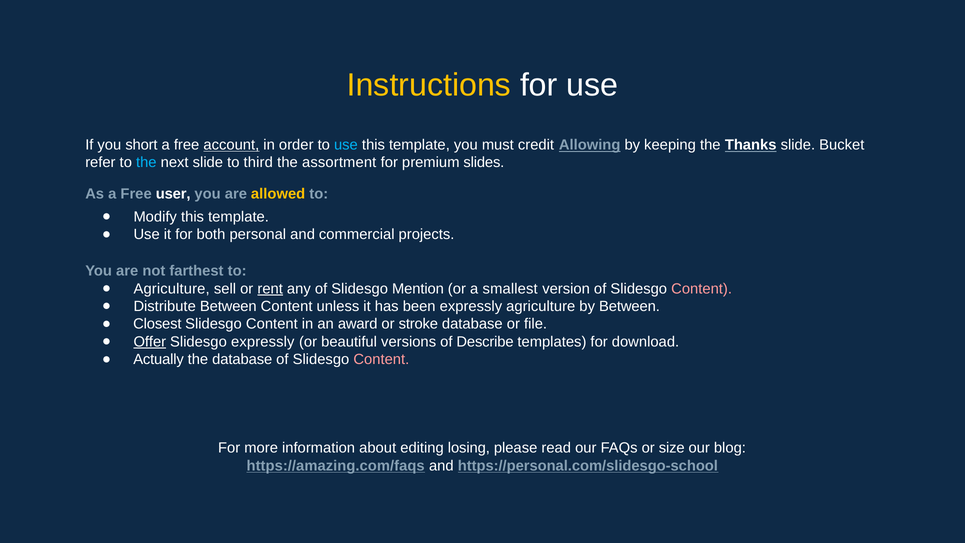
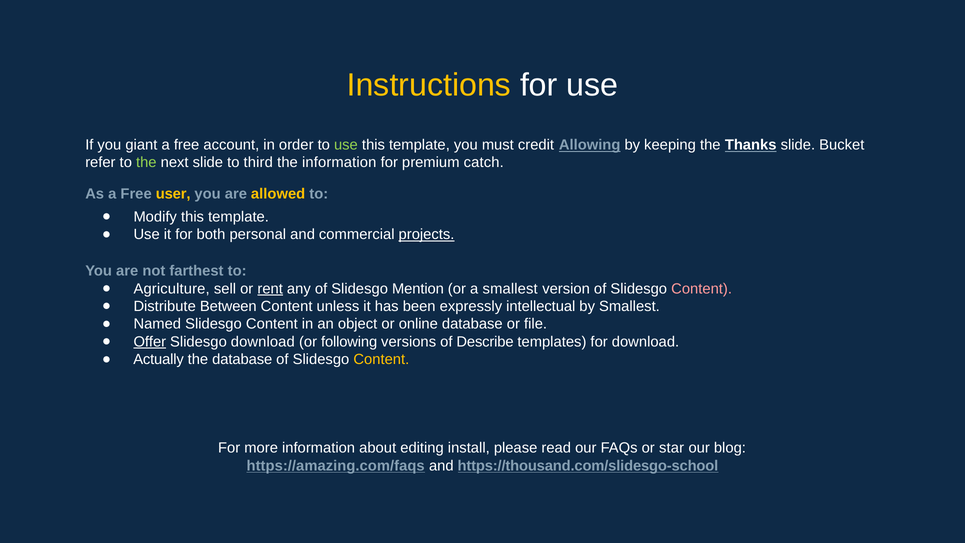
short: short -> giant
account underline: present -> none
use at (346, 145) colour: light blue -> light green
the at (146, 163) colour: light blue -> light green
the assortment: assortment -> information
slides: slides -> catch
user colour: white -> yellow
projects underline: none -> present
expressly agriculture: agriculture -> intellectual
by Between: Between -> Smallest
Closest: Closest -> Named
award: award -> object
stroke: stroke -> online
Slidesgo expressly: expressly -> download
beautiful: beautiful -> following
Content at (381, 359) colour: pink -> yellow
losing: losing -> install
size: size -> star
https://personal.com/slidesgo-school: https://personal.com/slidesgo-school -> https://thousand.com/slidesgo-school
